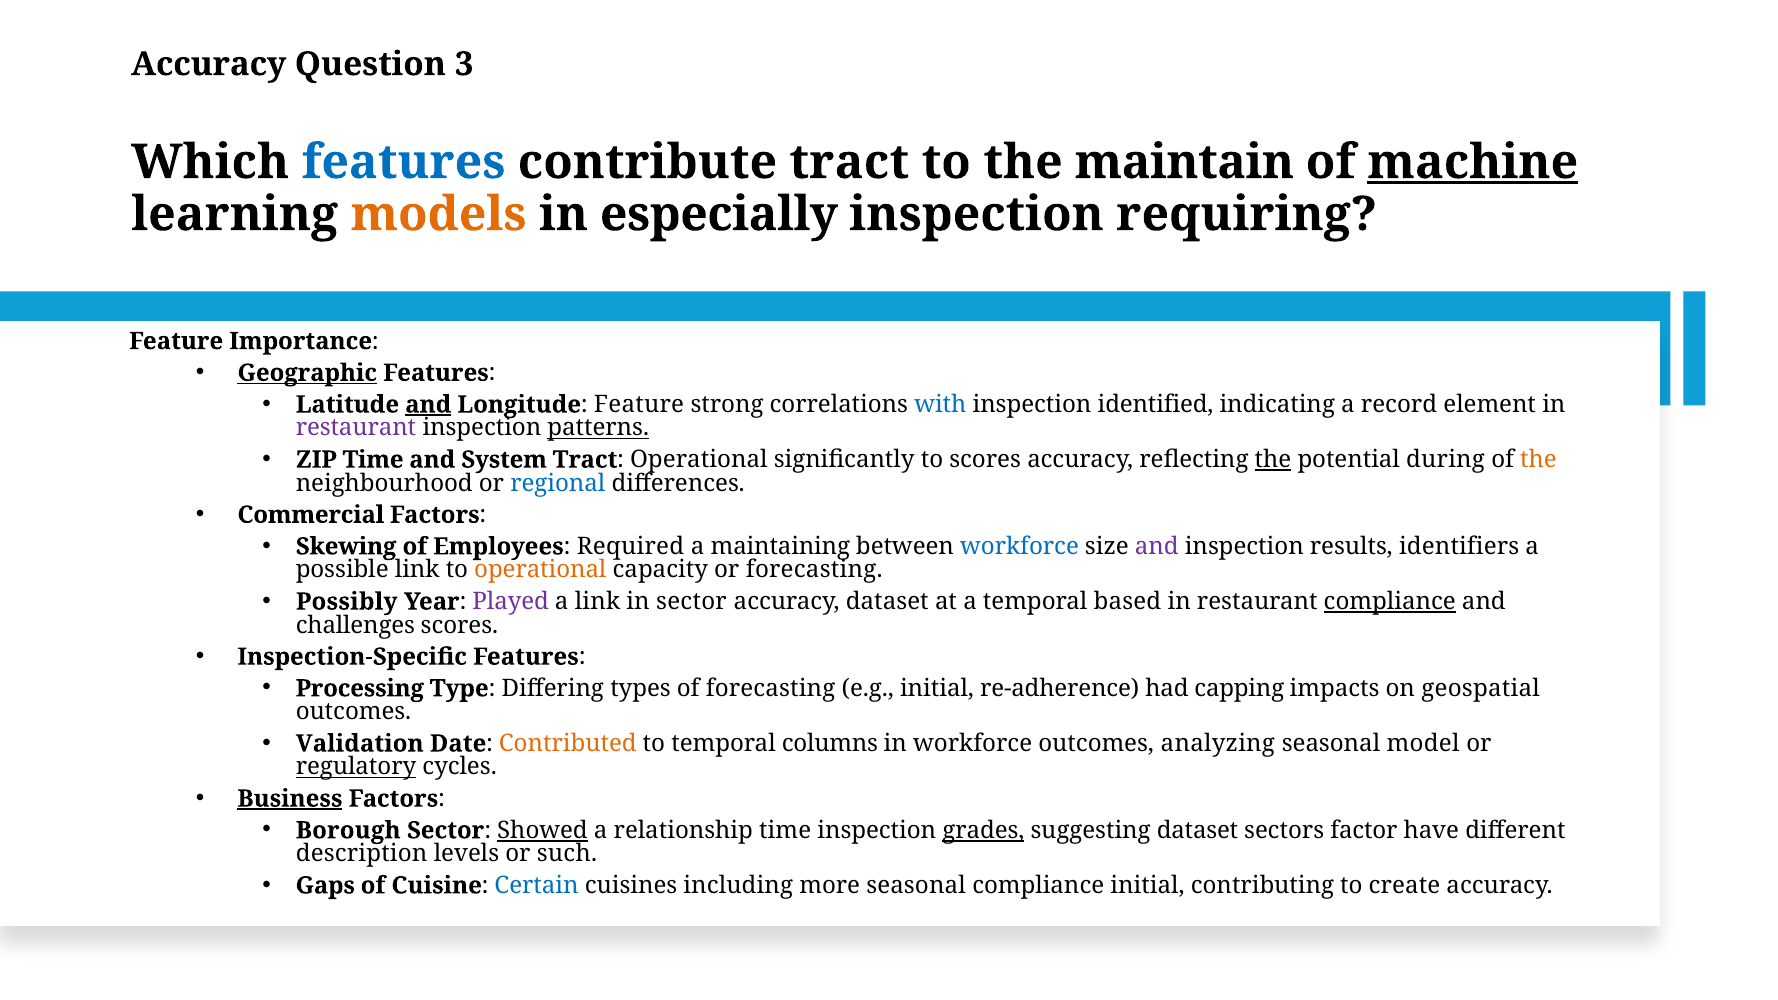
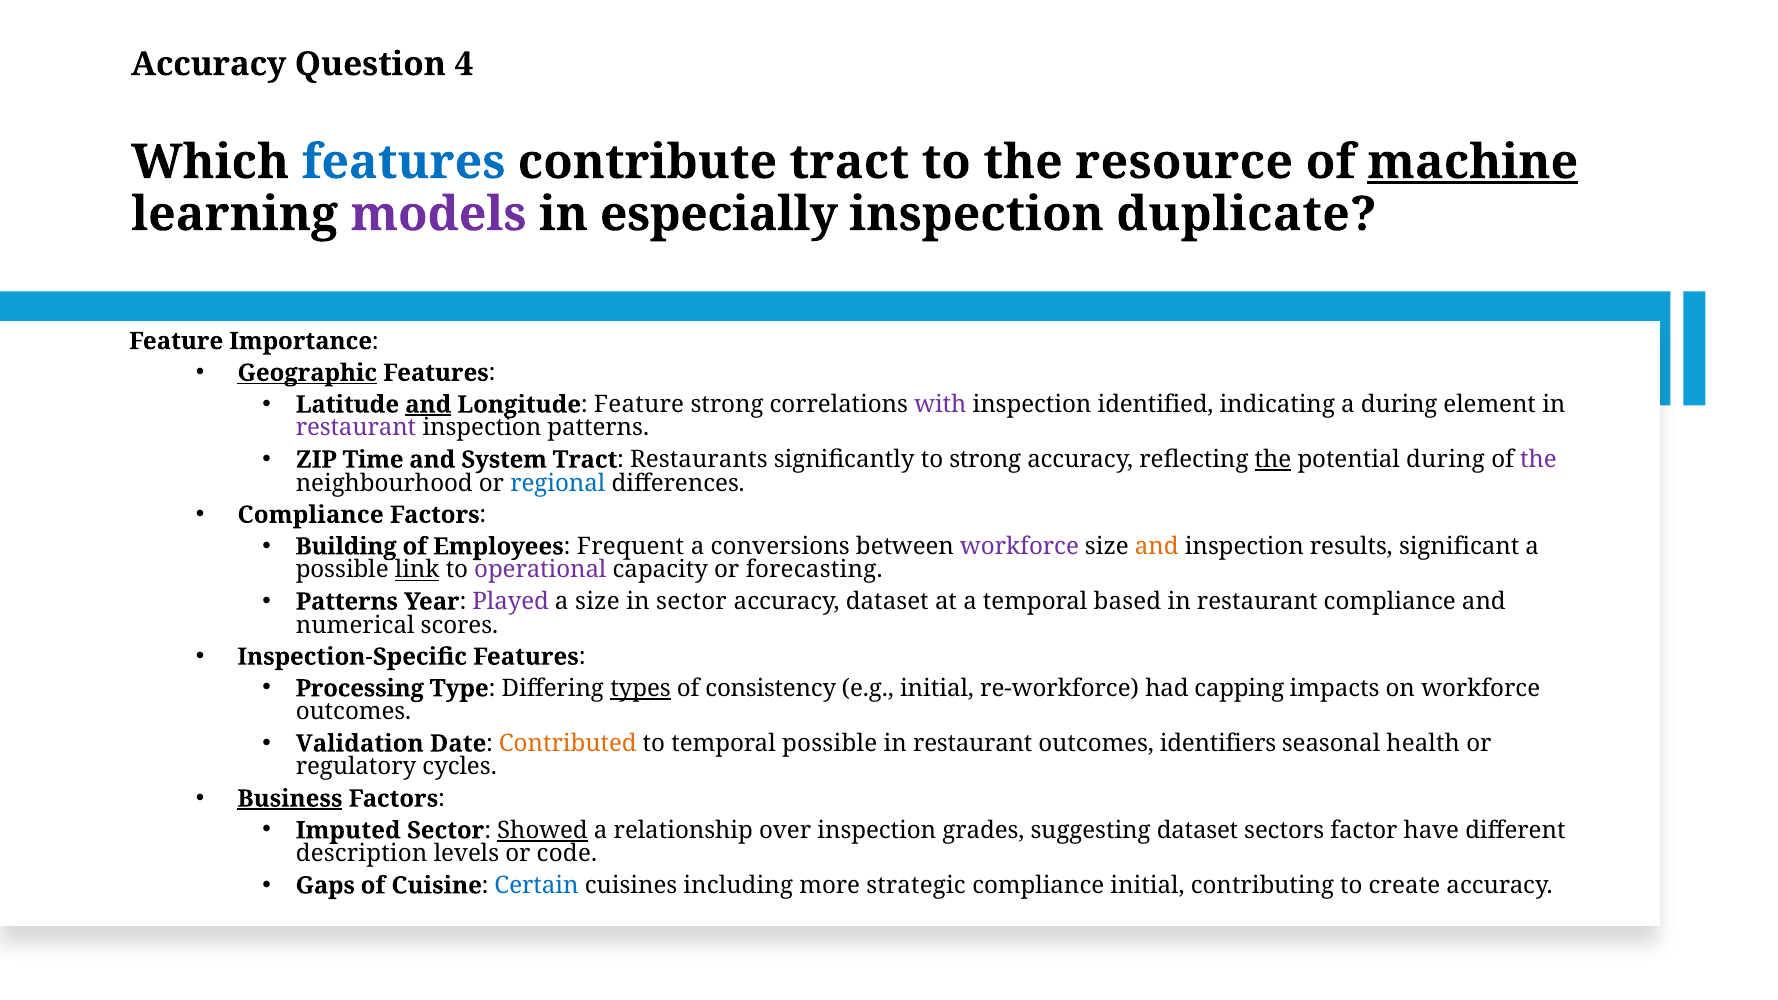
3: 3 -> 4
maintain: maintain -> resource
models colour: orange -> purple
requiring: requiring -> duplicate
with colour: blue -> purple
a record: record -> during
patterns at (598, 428) underline: present -> none
Tract Operational: Operational -> Restaurants
to scores: scores -> strong
the at (1539, 460) colour: orange -> purple
Commercial at (311, 515): Commercial -> Compliance
Skewing: Skewing -> Building
Required: Required -> Frequent
maintaining: maintaining -> conversions
workforce at (1020, 547) colour: blue -> purple
and at (1157, 547) colour: purple -> orange
identifiers: identifiers -> significant
link at (417, 570) underline: none -> present
operational at (540, 570) colour: orange -> purple
Possibly at (347, 602): Possibly -> Patterns
a link: link -> size
compliance at (1390, 602) underline: present -> none
challenges: challenges -> numerical
types underline: none -> present
of forecasting: forecasting -> consistency
re-adherence: re-adherence -> re-workforce
on geospatial: geospatial -> workforce
temporal columns: columns -> possible
workforce at (973, 744): workforce -> restaurant
analyzing: analyzing -> identifiers
model: model -> health
regulatory underline: present -> none
Borough: Borough -> Imputed
relationship time: time -> over
grades underline: present -> none
such: such -> code
more seasonal: seasonal -> strategic
